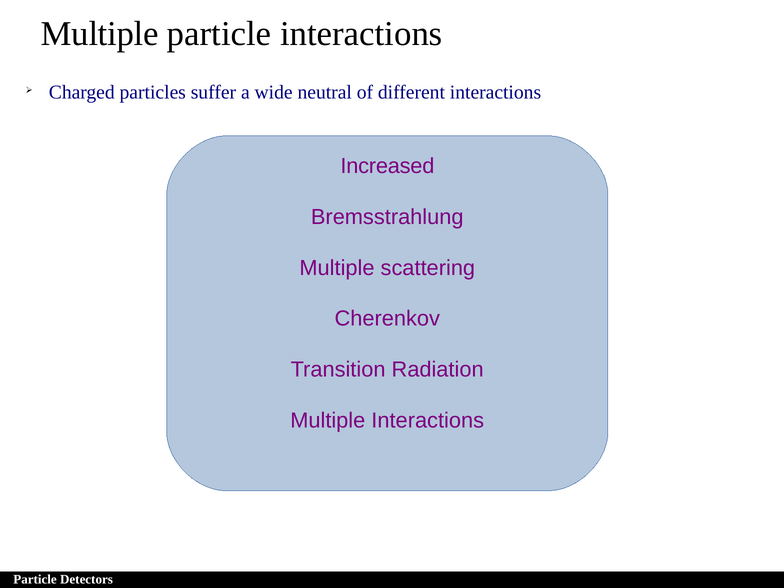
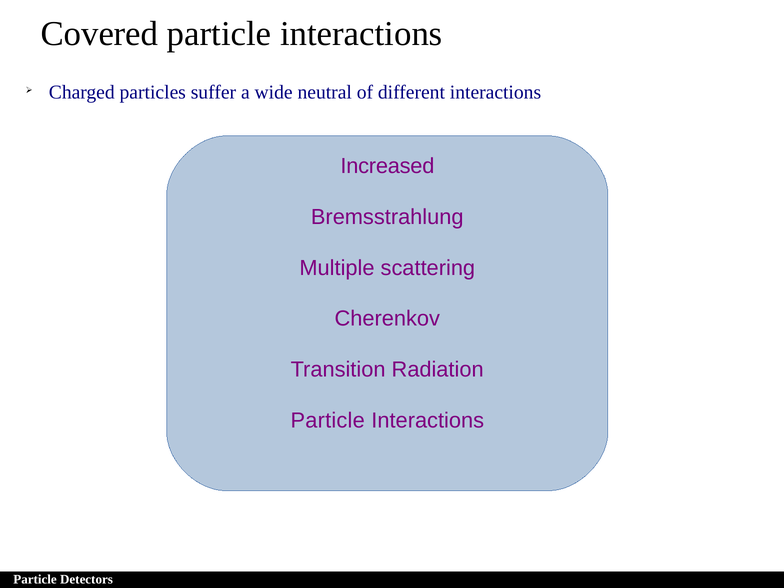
Multiple at (100, 34): Multiple -> Covered
Multiple at (328, 420): Multiple -> Particle
